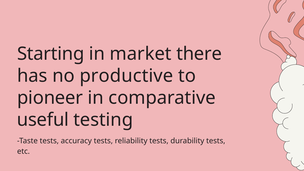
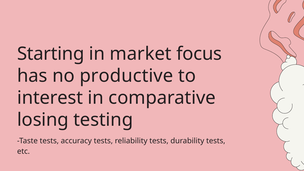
there: there -> focus
pioneer: pioneer -> interest
useful: useful -> losing
